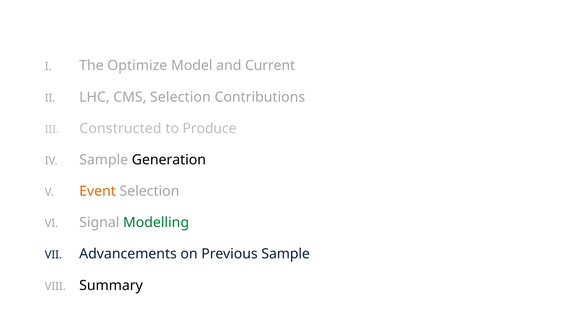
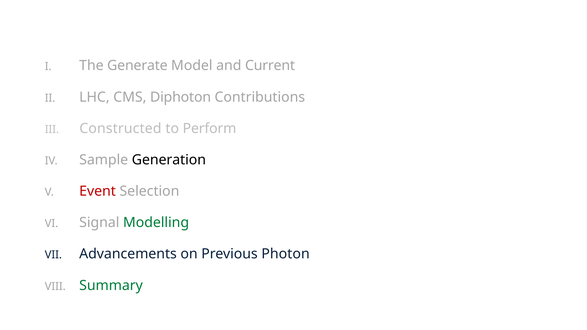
Optimize: Optimize -> Generate
CMS Selection: Selection -> Diphoton
Produce: Produce -> Perform
Event colour: orange -> red
Previous Sample: Sample -> Photon
Summary colour: black -> green
